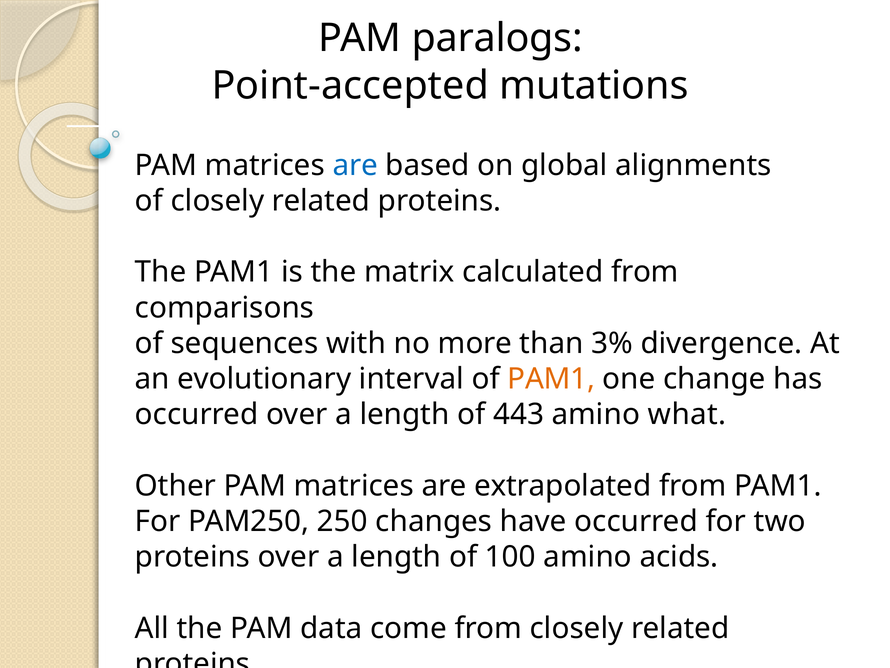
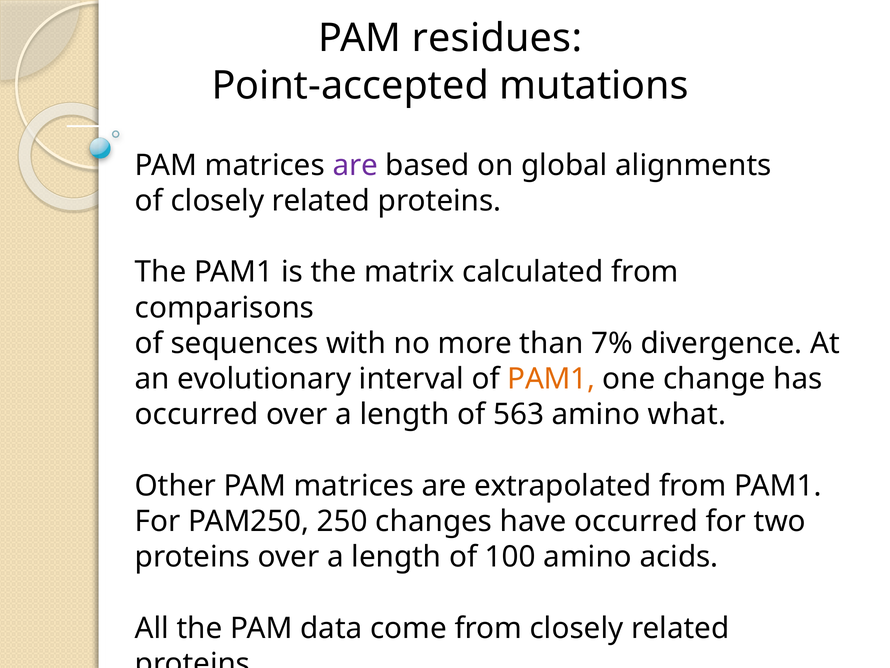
paralogs: paralogs -> residues
are at (355, 165) colour: blue -> purple
3%: 3% -> 7%
443: 443 -> 563
